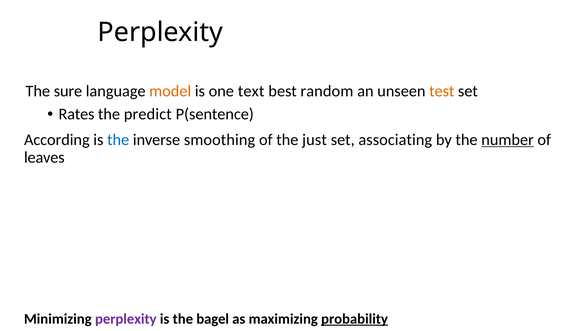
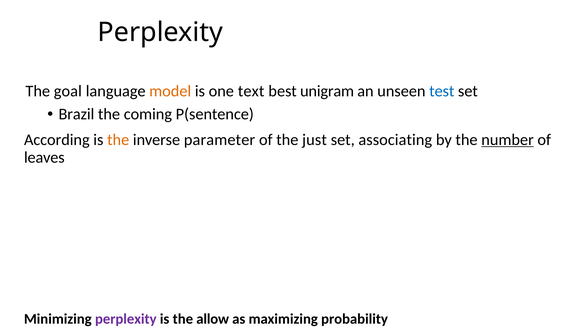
sure: sure -> goal
random: random -> unigram
test colour: orange -> blue
Rates: Rates -> Brazil
predict: predict -> coming
the at (118, 140) colour: blue -> orange
smoothing: smoothing -> parameter
bagel: bagel -> allow
probability underline: present -> none
